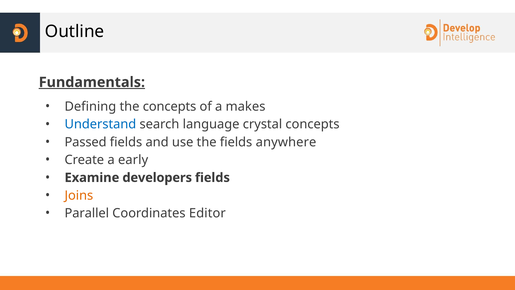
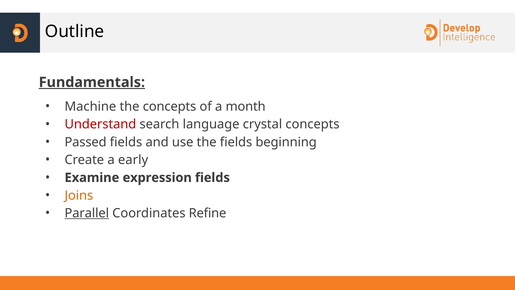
Defining: Defining -> Machine
makes: makes -> month
Understand colour: blue -> red
anywhere: anywhere -> beginning
developers: developers -> expression
Parallel underline: none -> present
Editor: Editor -> Refine
